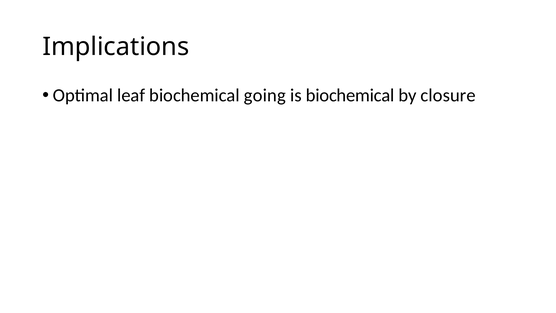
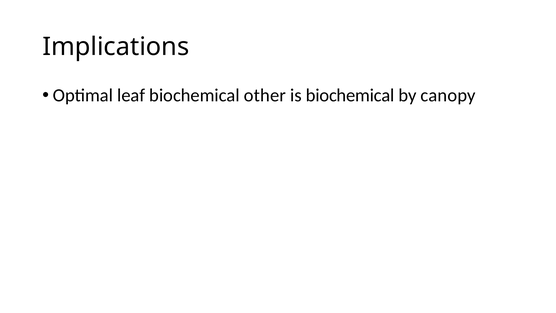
going: going -> other
closure: closure -> canopy
